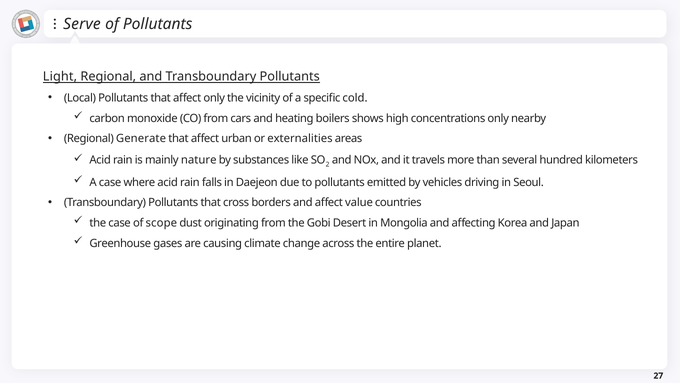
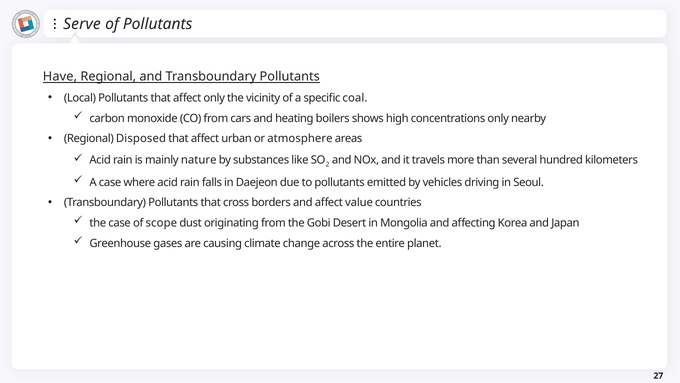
Light: Light -> Have
cold: cold -> coal
Generate: Generate -> Disposed
externalities: externalities -> atmosphere
